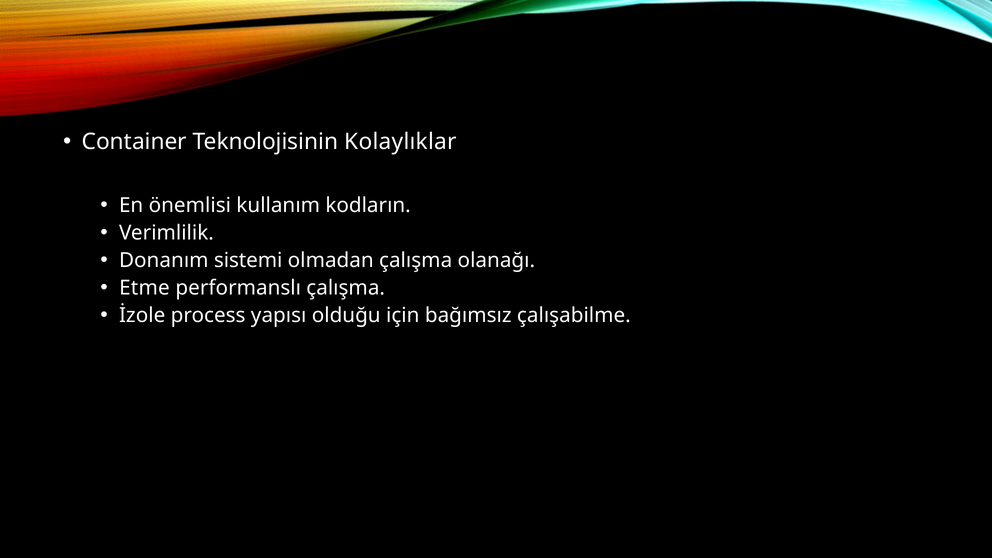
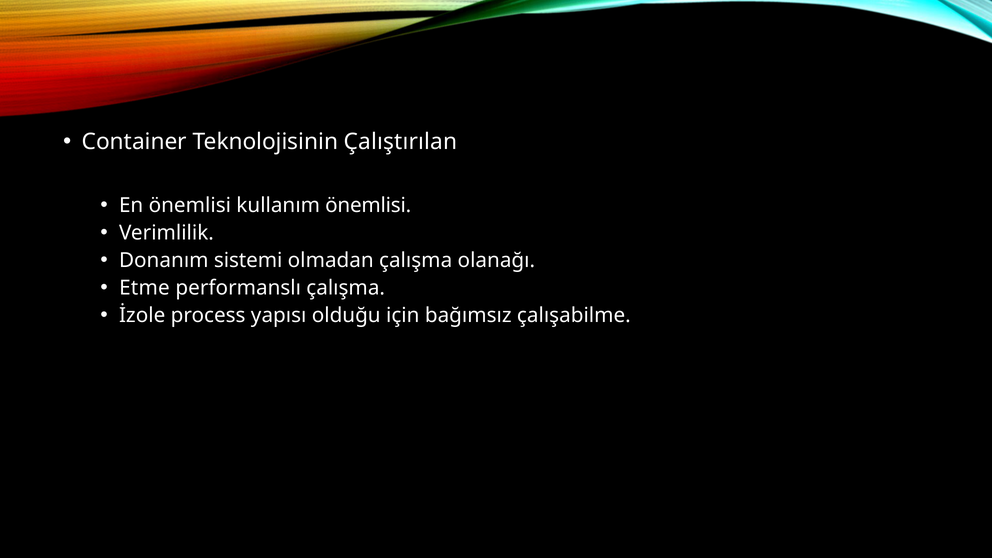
Kolaylıklar: Kolaylıklar -> Çalıştırılan
kullanım kodların: kodların -> önemlisi
